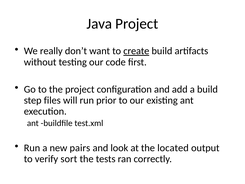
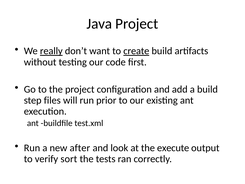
really underline: none -> present
pairs: pairs -> after
located: located -> execute
